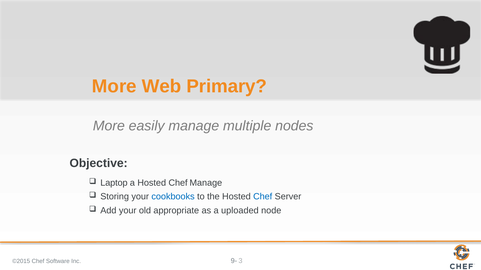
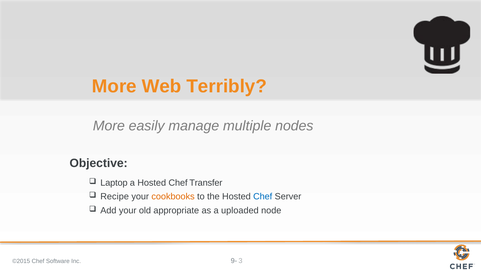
Primary: Primary -> Terribly
Chef Manage: Manage -> Transfer
Storing: Storing -> Recipe
cookbooks colour: blue -> orange
